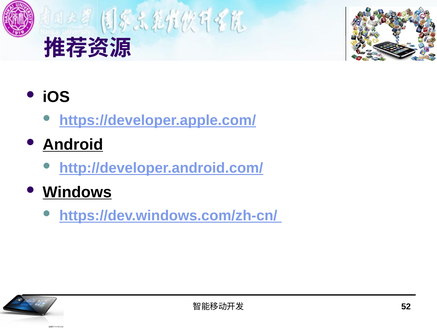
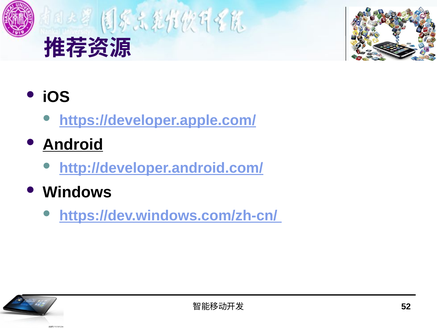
Windows underline: present -> none
